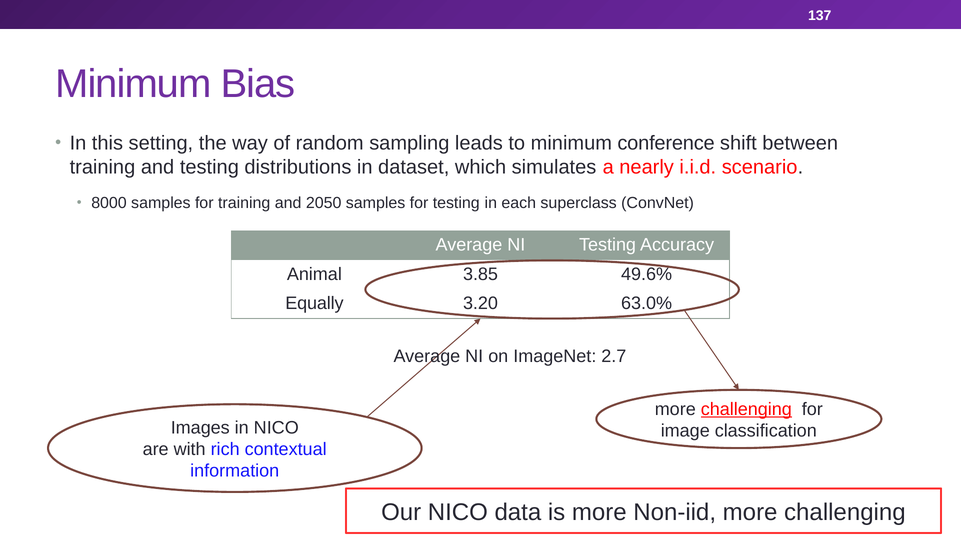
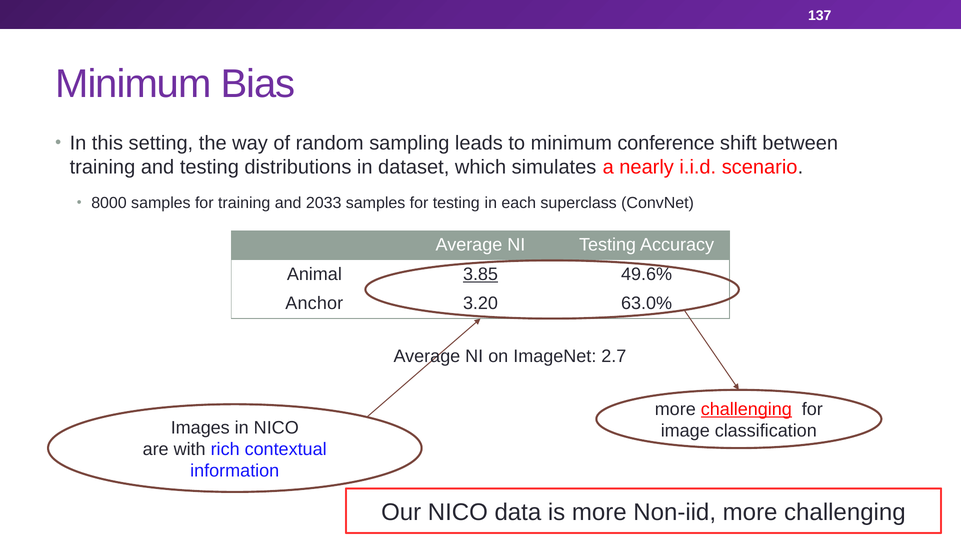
2050: 2050 -> 2033
3.85 underline: none -> present
Equally: Equally -> Anchor
